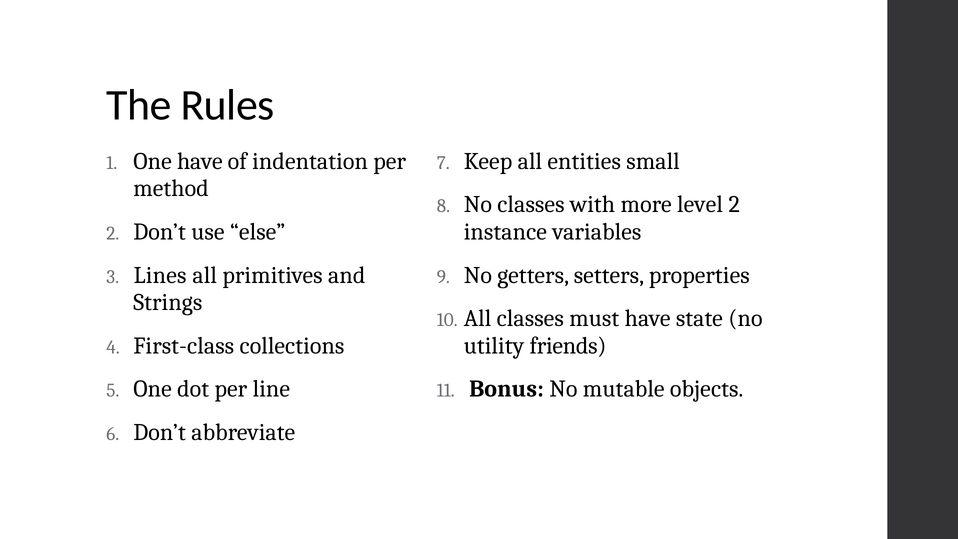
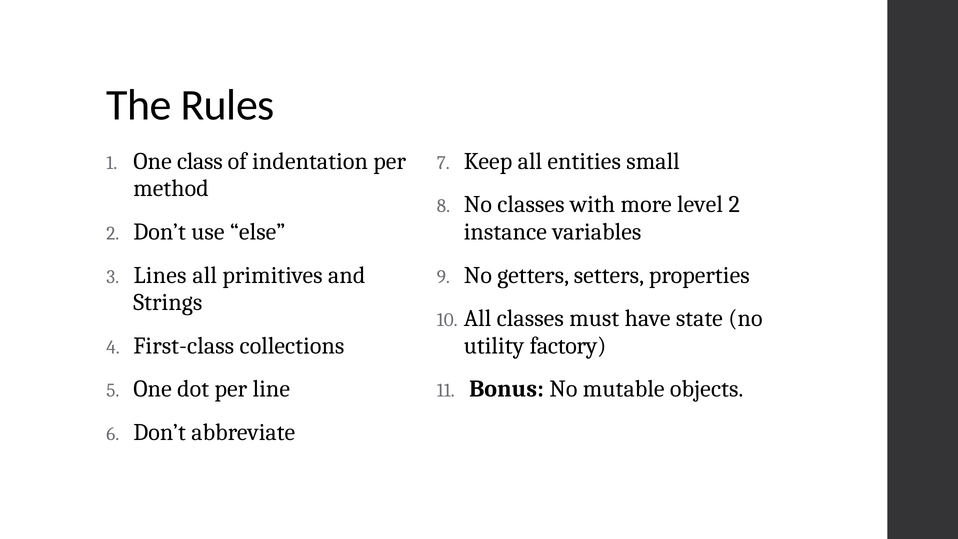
One have: have -> class
friends: friends -> factory
